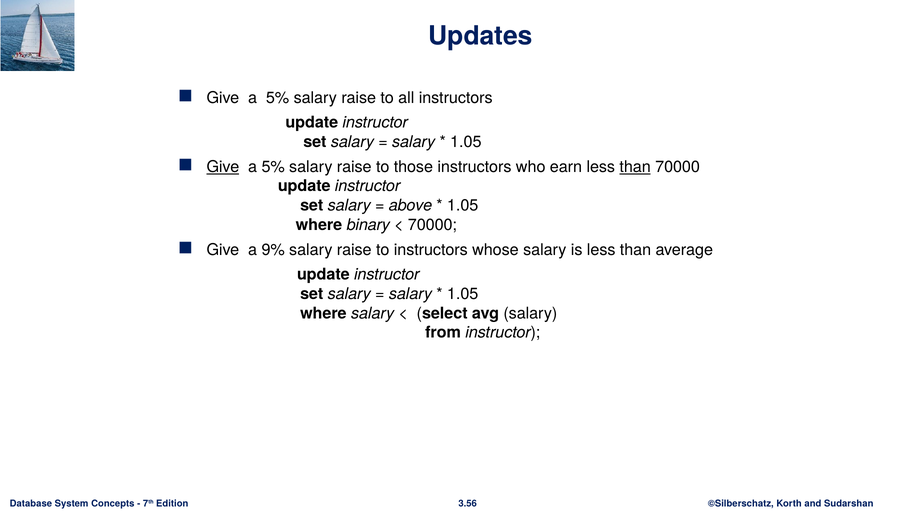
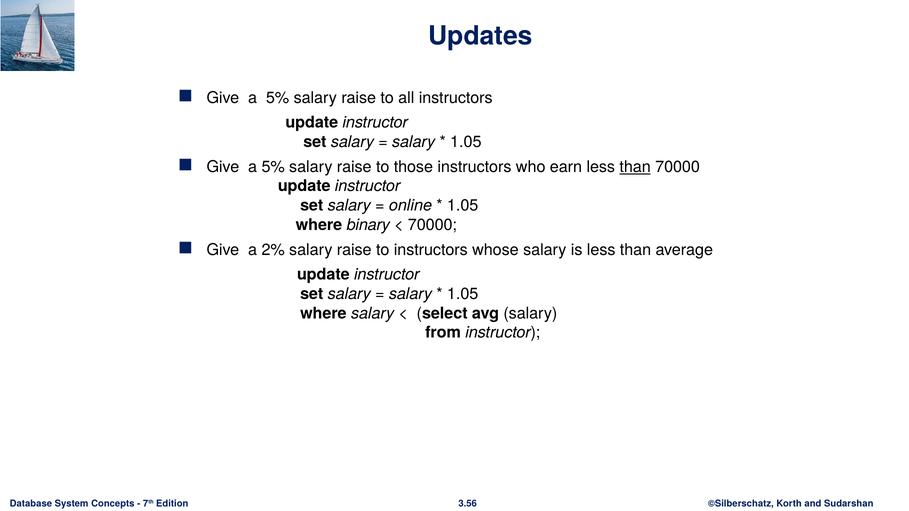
Give at (223, 167) underline: present -> none
above: above -> online
9%: 9% -> 2%
